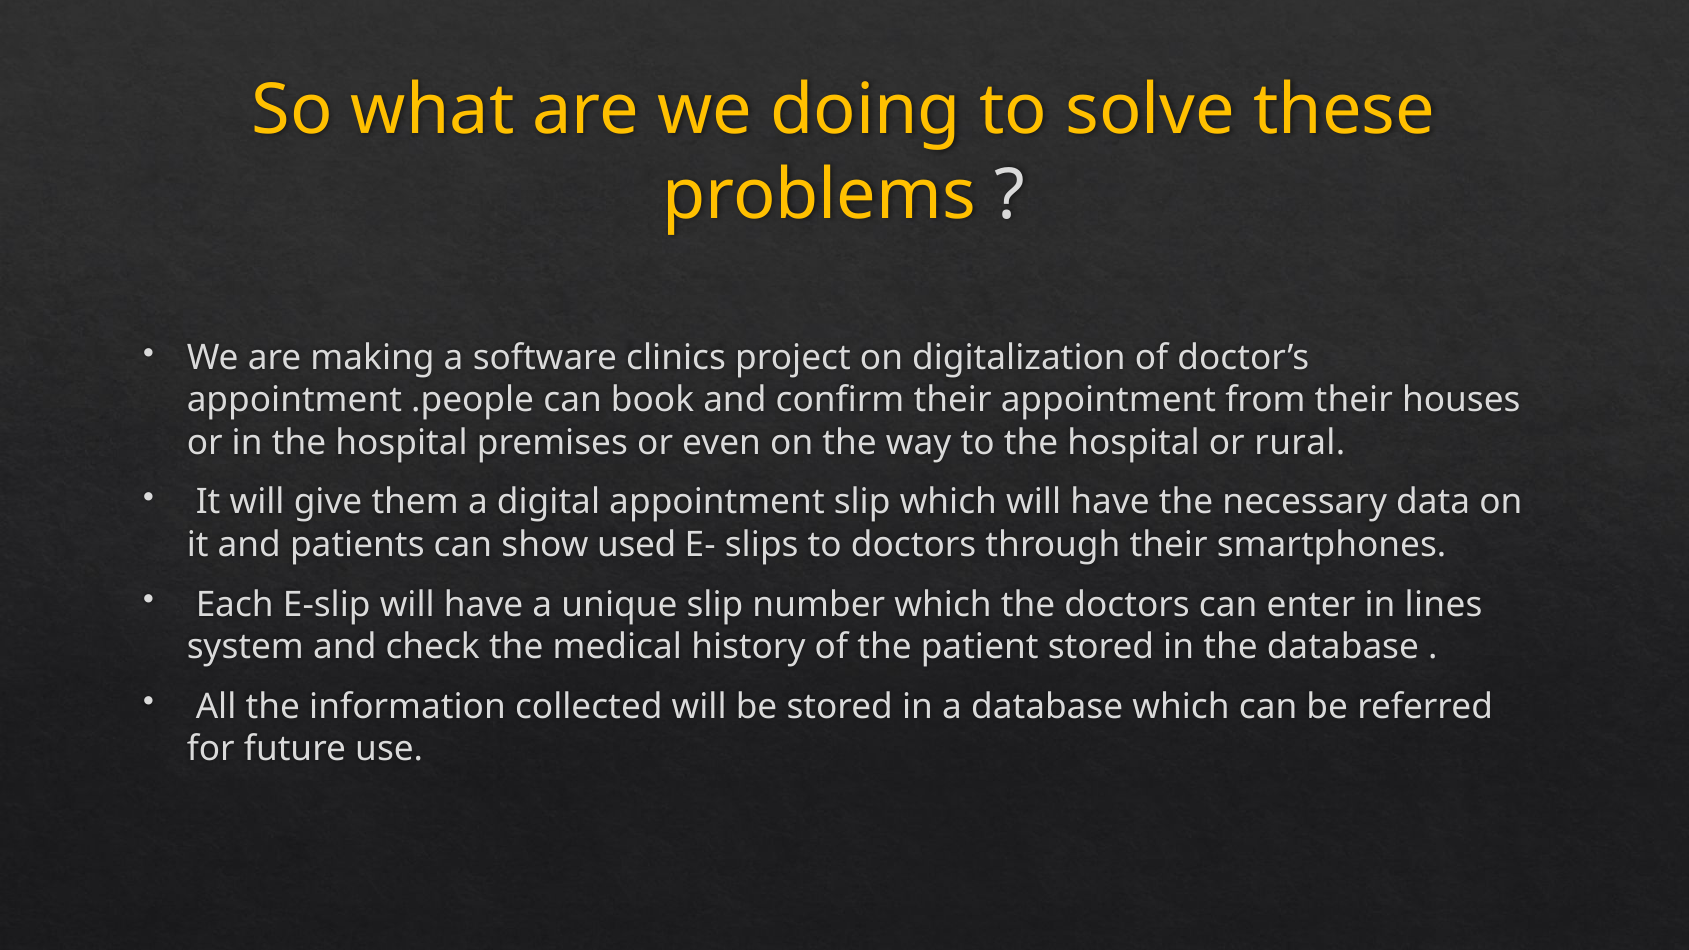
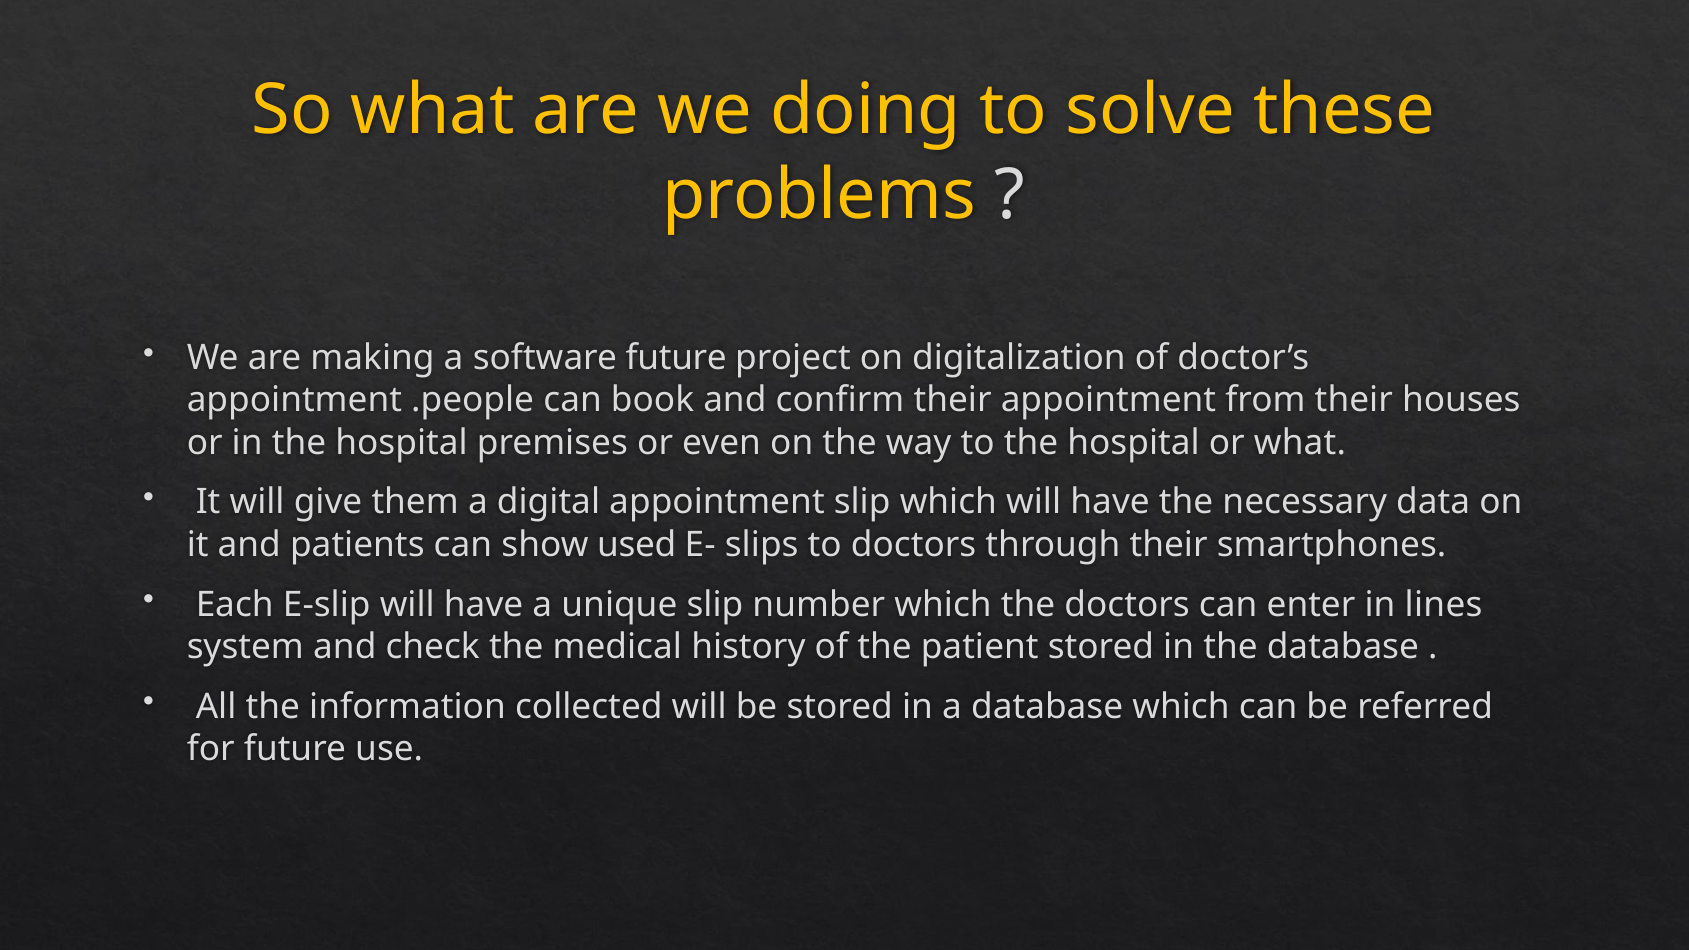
software clinics: clinics -> future
or rural: rural -> what
